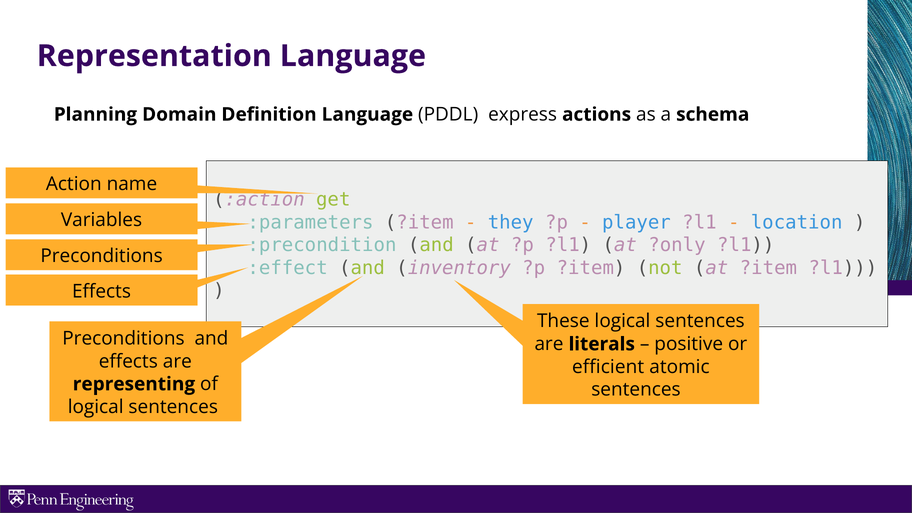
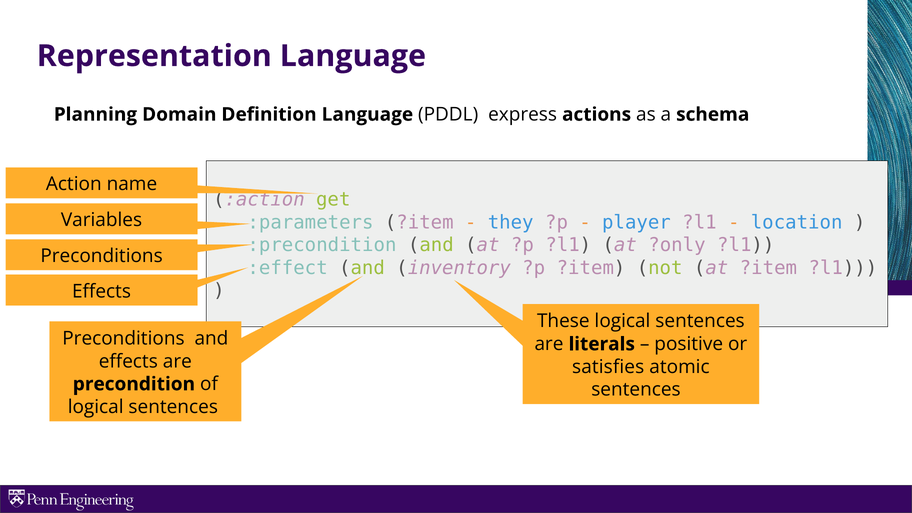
efficient: efficient -> satisfies
representing: representing -> precondition
